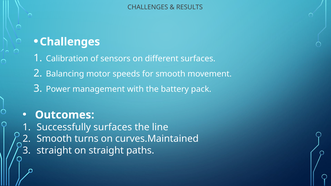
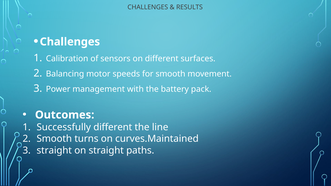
Successfully surfaces: surfaces -> different
